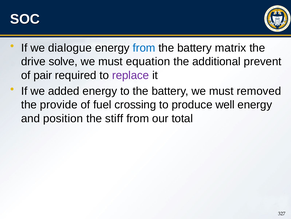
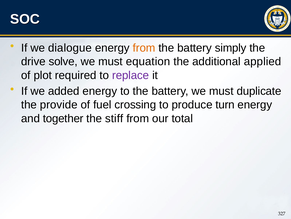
from at (144, 48) colour: blue -> orange
matrix: matrix -> simply
prevent: prevent -> applied
pair: pair -> plot
removed: removed -> duplicate
well: well -> turn
position: position -> together
